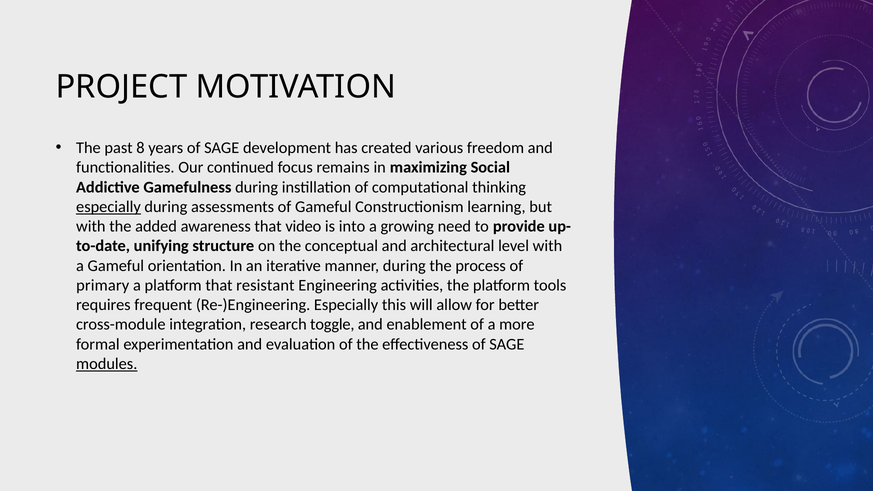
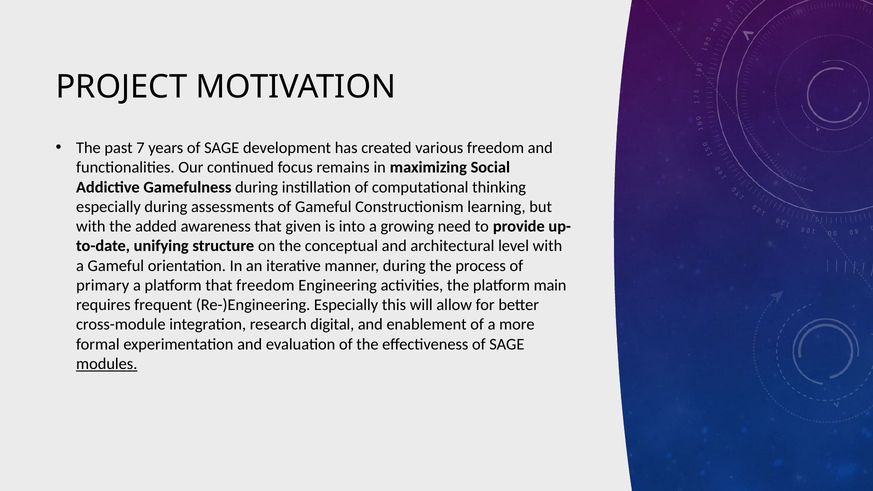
8: 8 -> 7
especially at (108, 207) underline: present -> none
video: video -> given
that resistant: resistant -> freedom
tools: tools -> main
toggle: toggle -> digital
